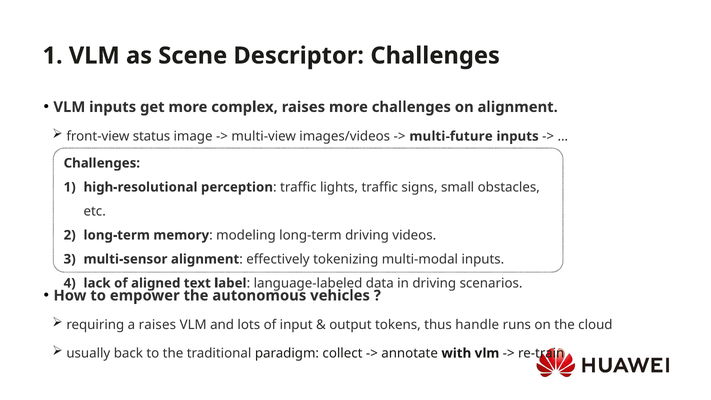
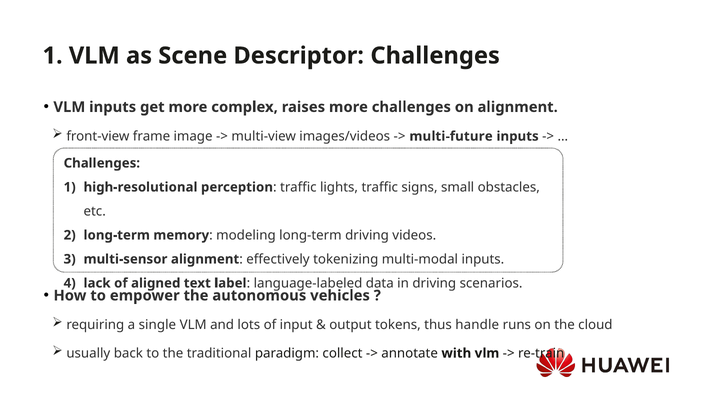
status: status -> frame
a raises: raises -> single
